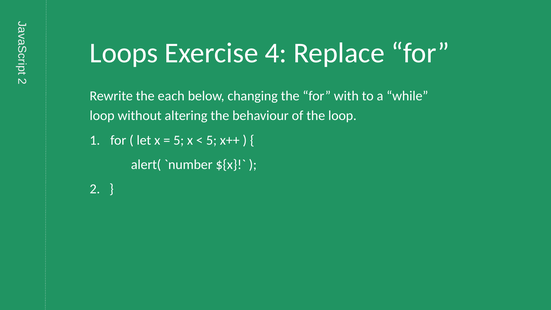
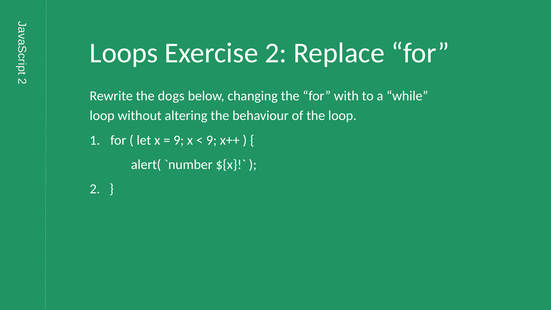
Exercise 4: 4 -> 2
each: each -> dogs
5 at (179, 140): 5 -> 9
5 at (211, 140): 5 -> 9
